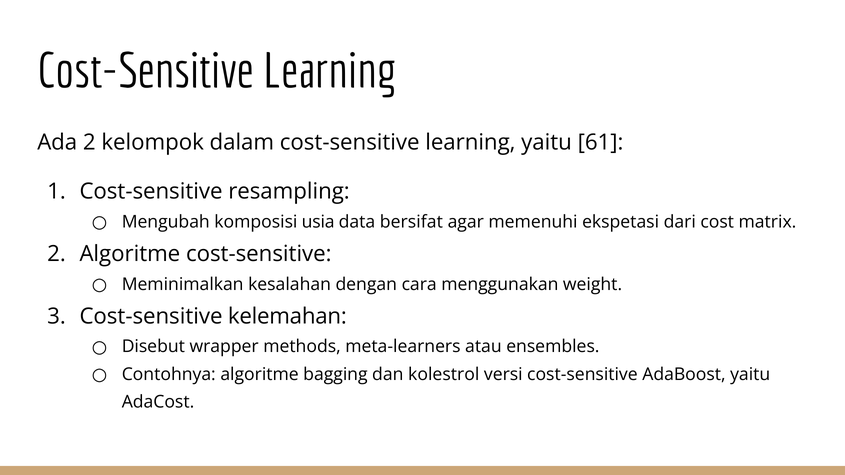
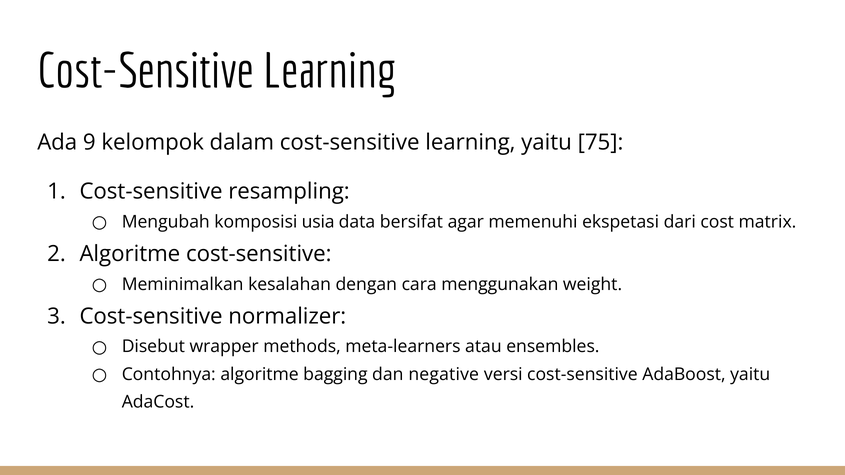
Ada 2: 2 -> 9
61: 61 -> 75
kelemahan: kelemahan -> normalizer
kolestrol: kolestrol -> negative
